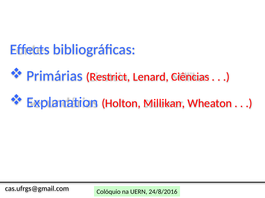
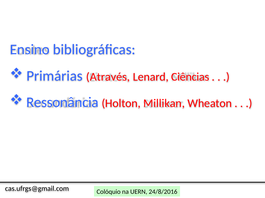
Effects: Effects -> Ensino
Restrict: Restrict -> Através
Explanation: Explanation -> Ressonância
